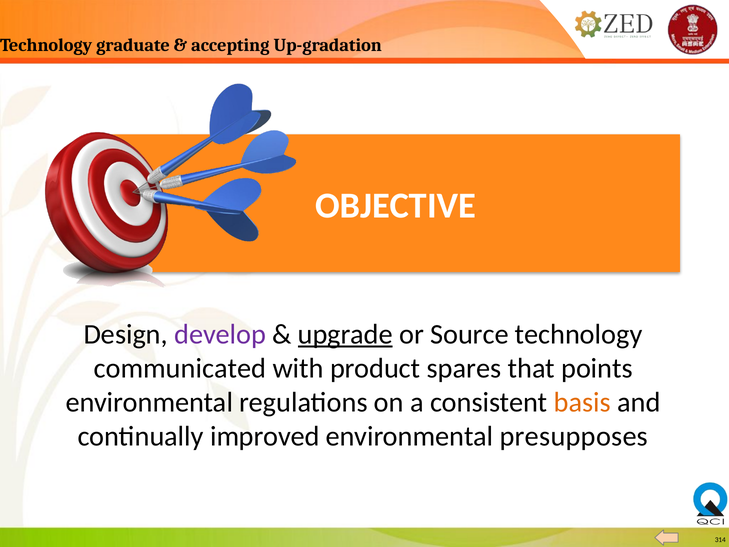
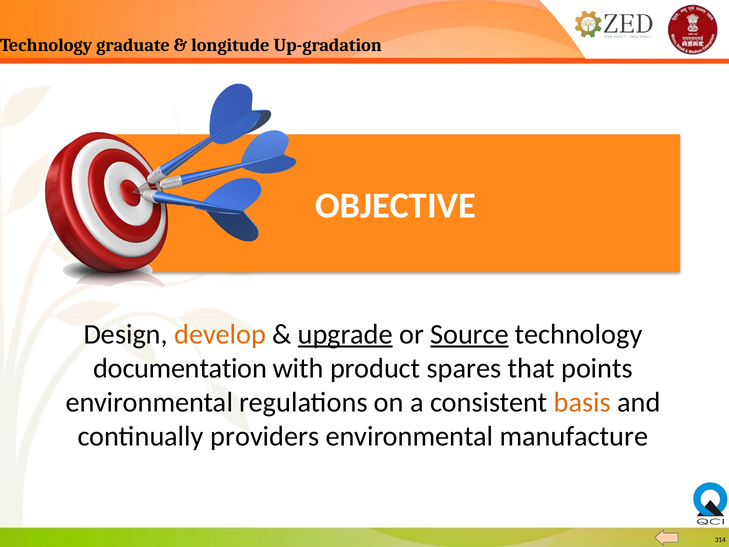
accepting: accepting -> longitude
develop colour: purple -> orange
Source underline: none -> present
communicated: communicated -> documentation
improved: improved -> providers
presupposes: presupposes -> manufacture
